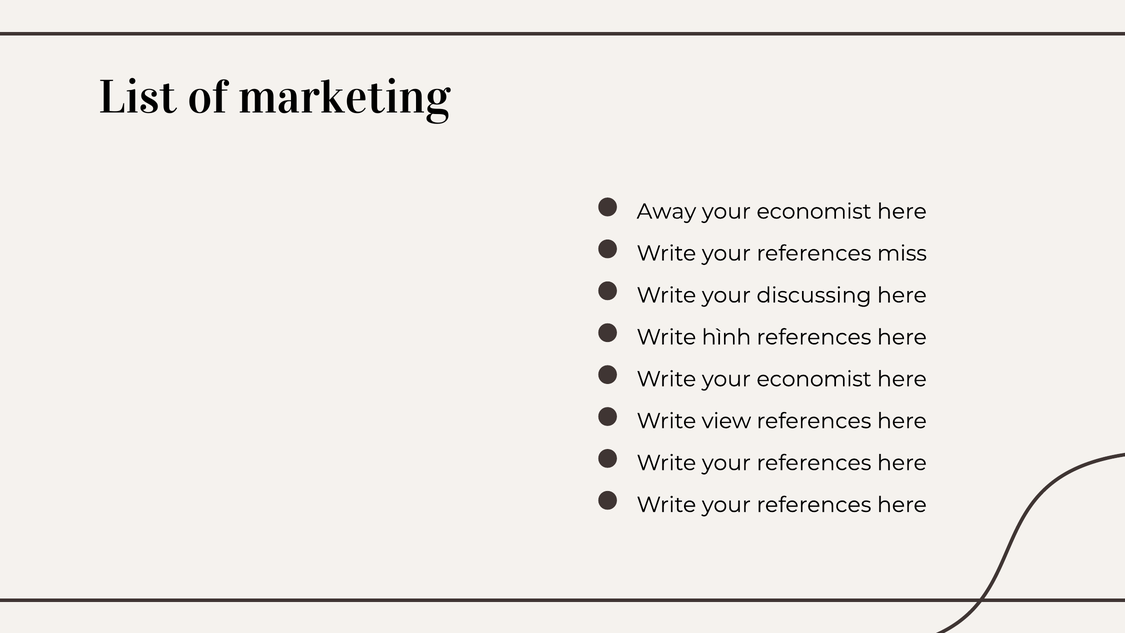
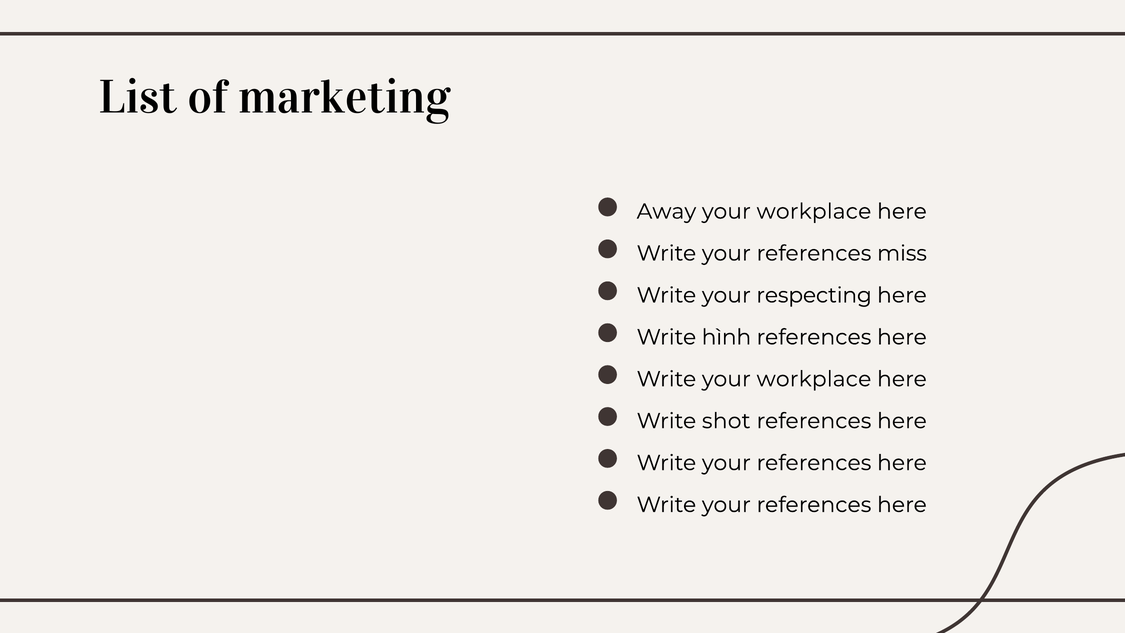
economist at (814, 211): economist -> workplace
discussing: discussing -> respecting
Write your economist: economist -> workplace
view: view -> shot
